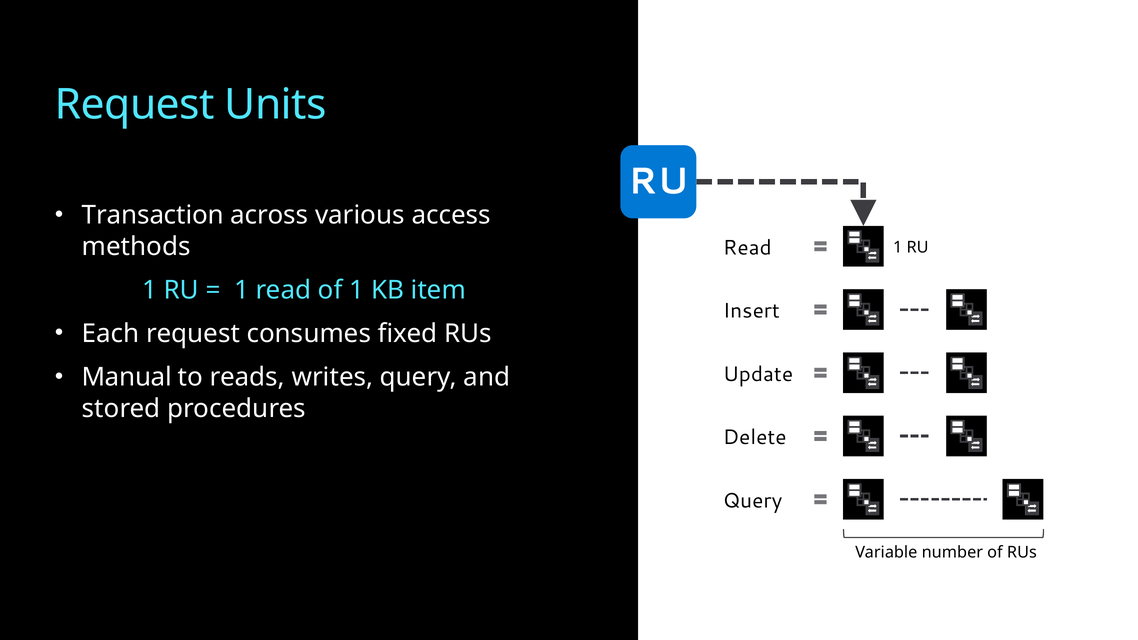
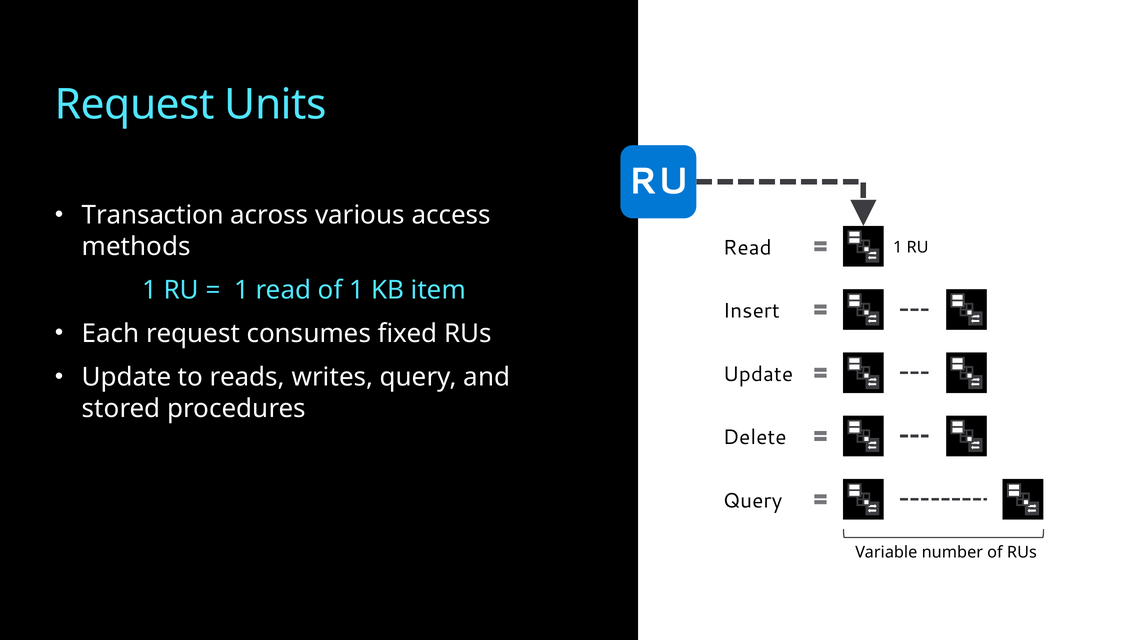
Manual at (127, 377): Manual -> Update
